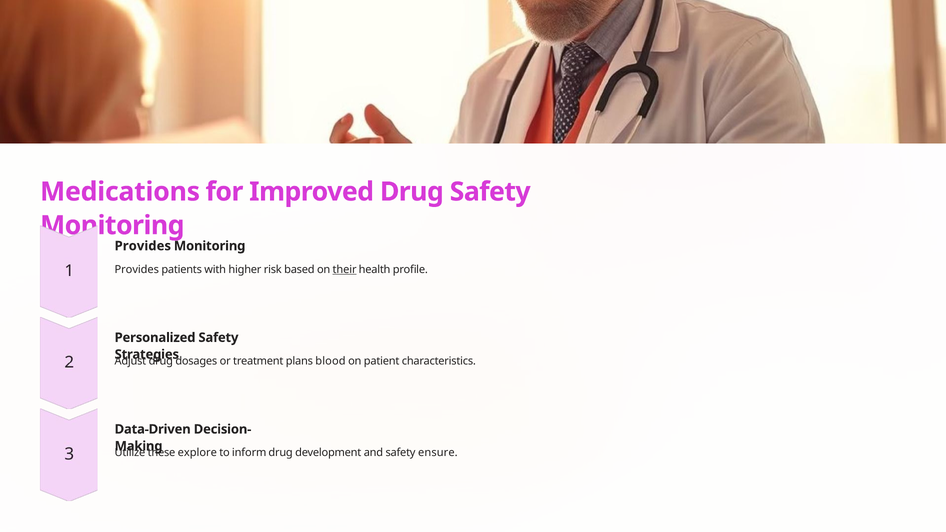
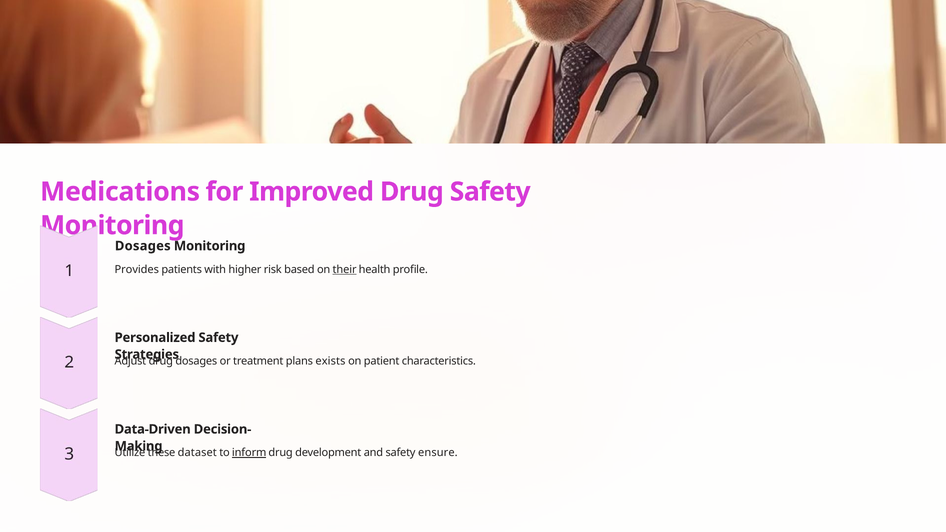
Provides at (143, 246): Provides -> Dosages
blood: blood -> exists
explore: explore -> dataset
inform underline: none -> present
